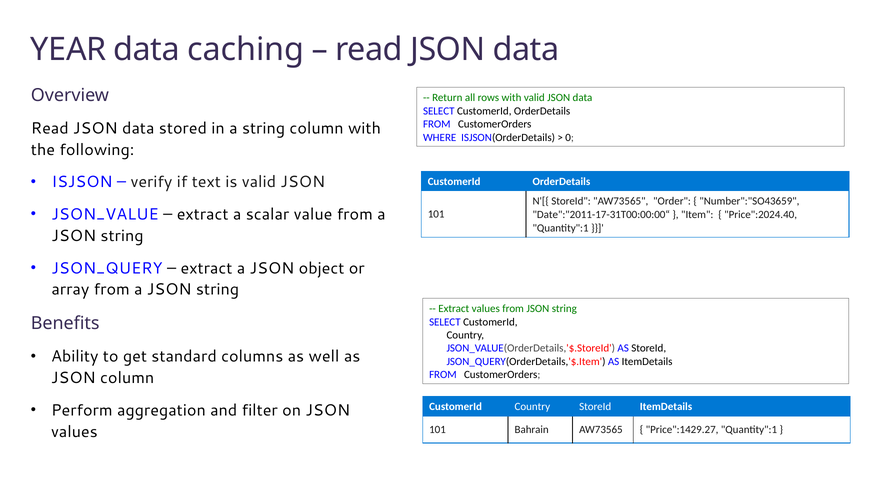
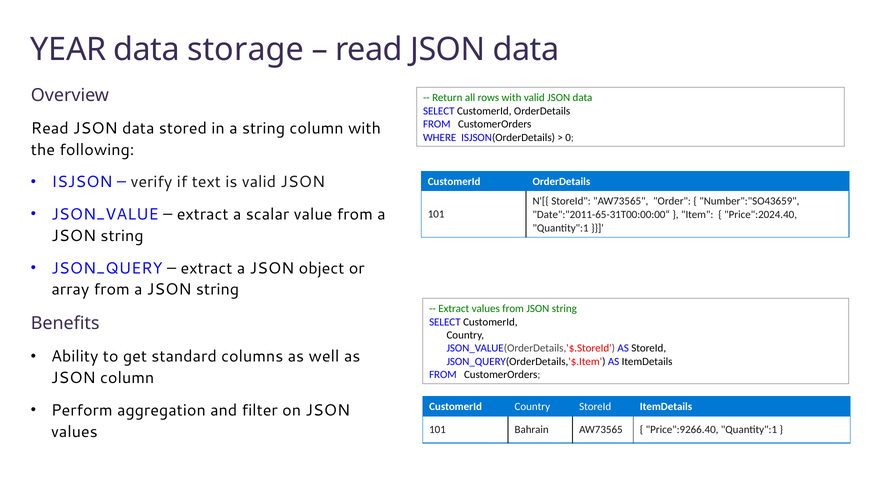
caching: caching -> storage
Date":"2011-17-31T00:00:00“: Date":"2011-17-31T00:00:00“ -> Date":"2011-65-31T00:00:00“
Price":1429.27: Price":1429.27 -> Price":9266.40
